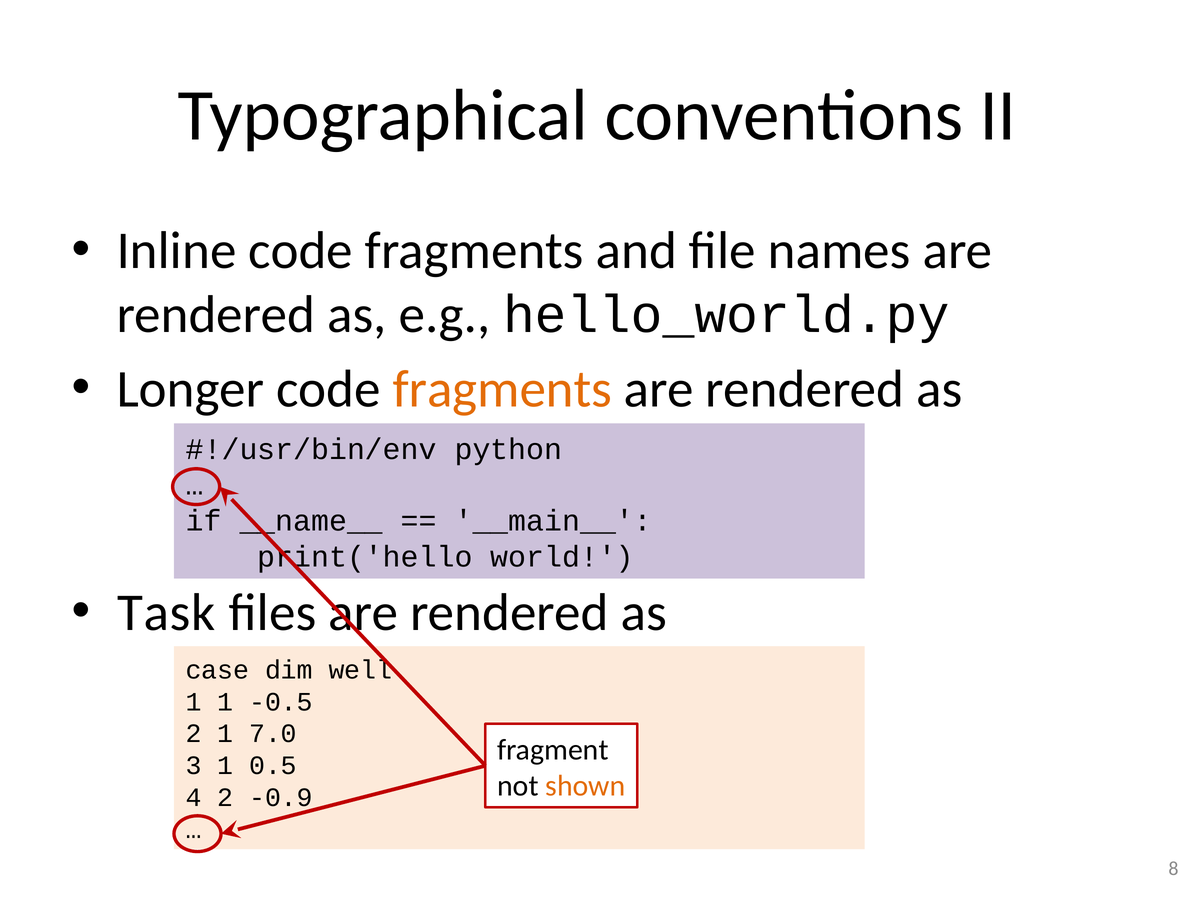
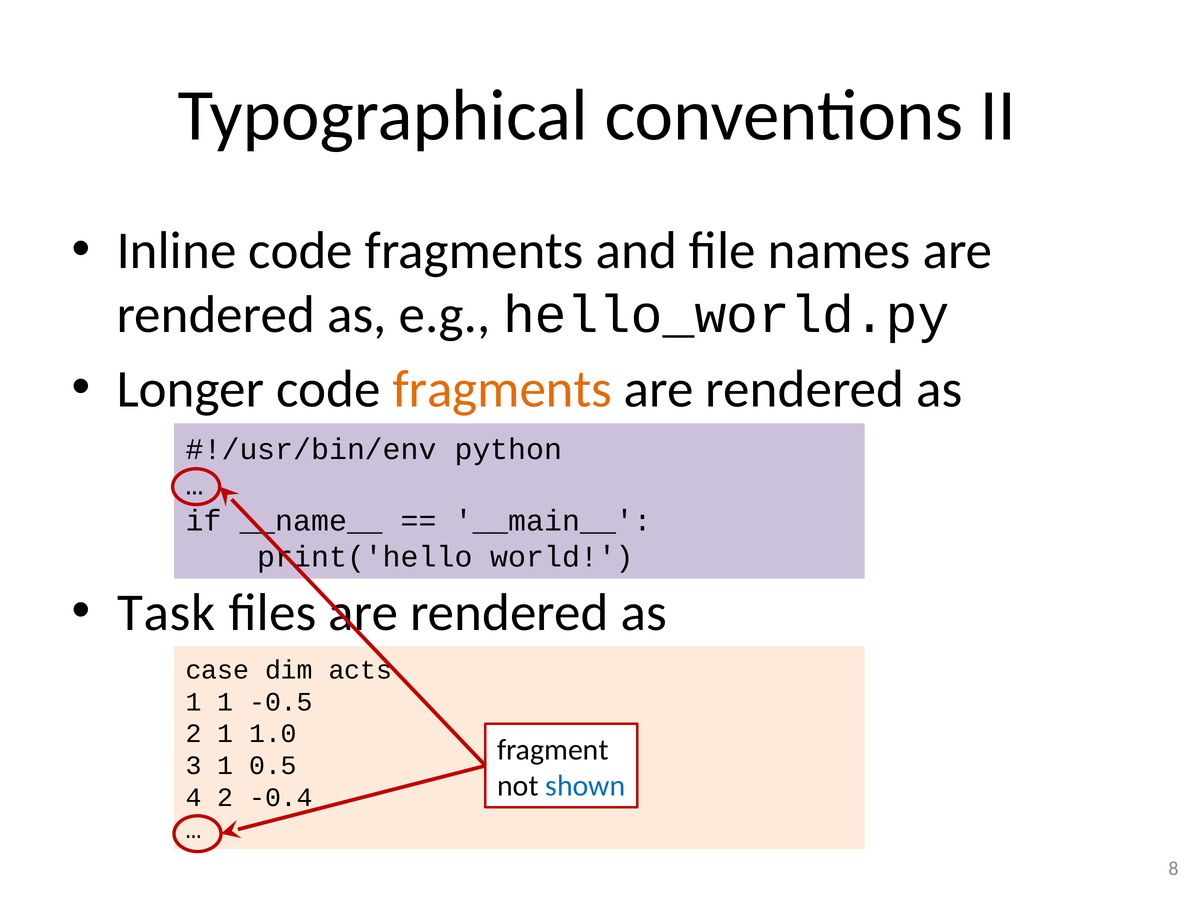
well: well -> acts
7.0: 7.0 -> 1.0
shown colour: orange -> blue
-0.9: -0.9 -> -0.4
